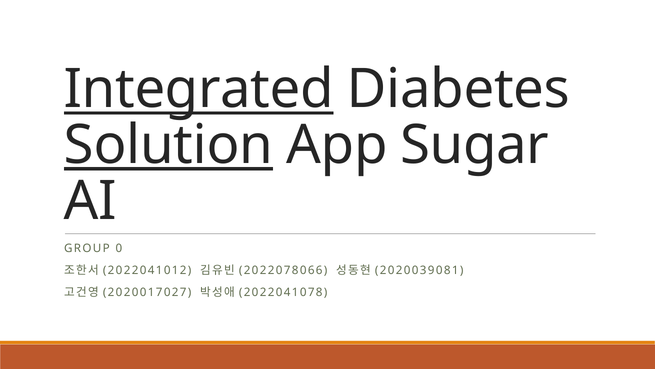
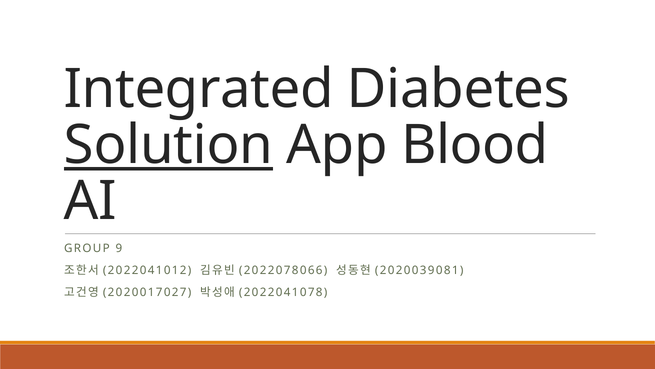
Integrated underline: present -> none
Sugar: Sugar -> Blood
0: 0 -> 9
